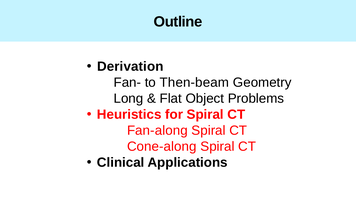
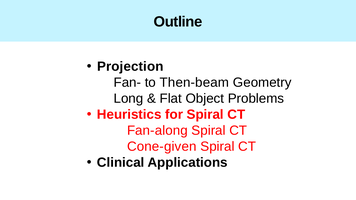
Derivation: Derivation -> Projection
Cone-along: Cone-along -> Cone-given
